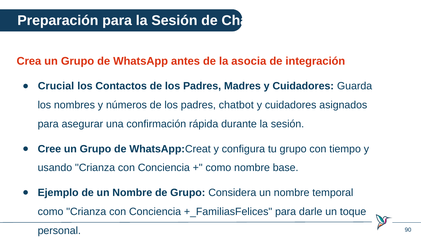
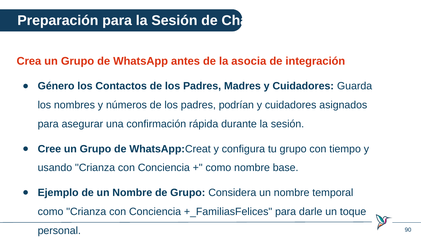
Crucial: Crucial -> Género
chatbot: chatbot -> podrían
